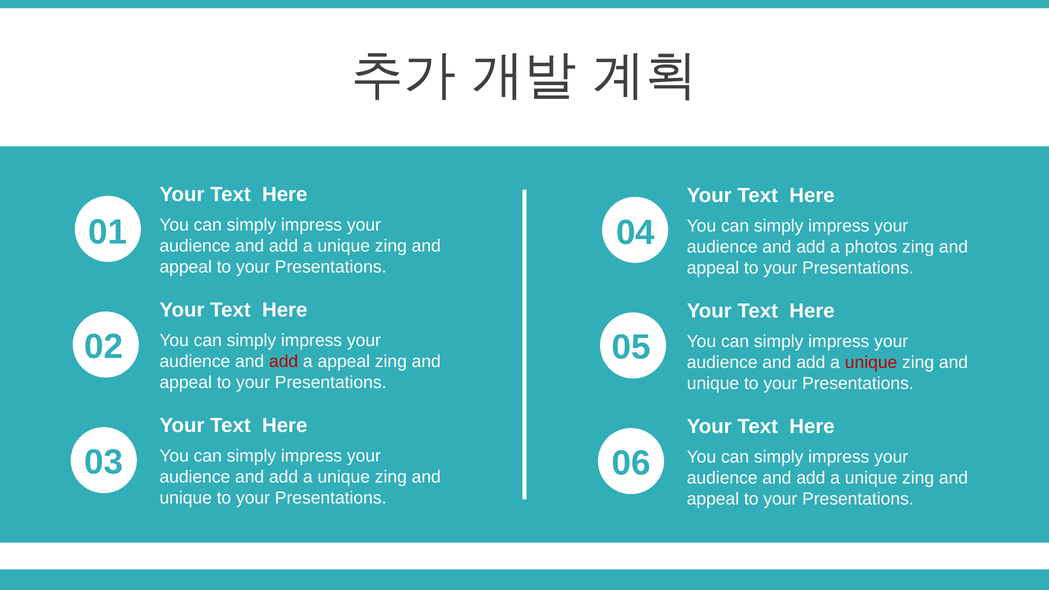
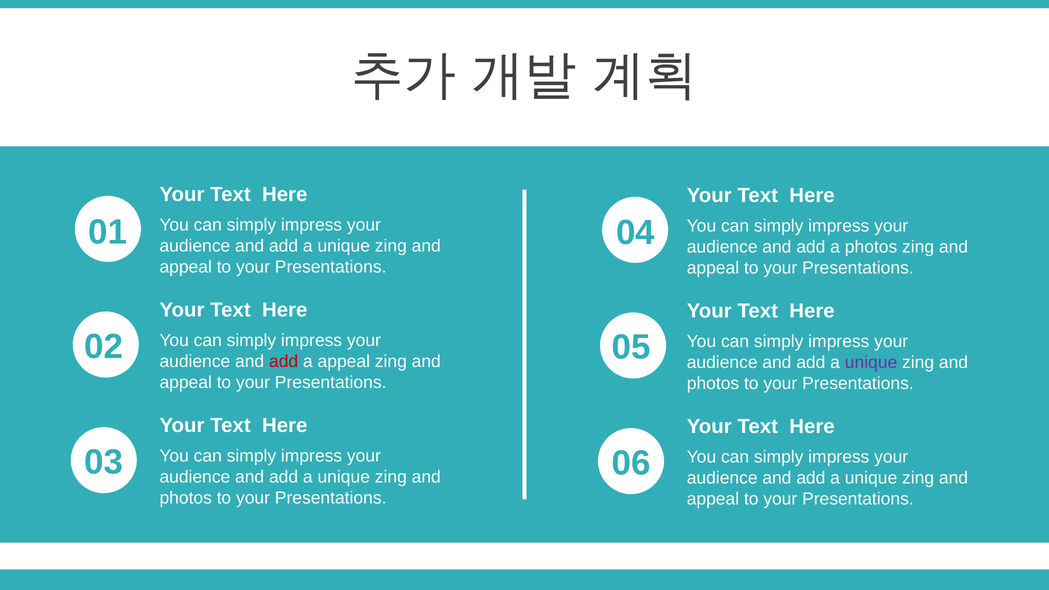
unique at (871, 363) colour: red -> purple
unique at (713, 384): unique -> photos
unique at (186, 498): unique -> photos
